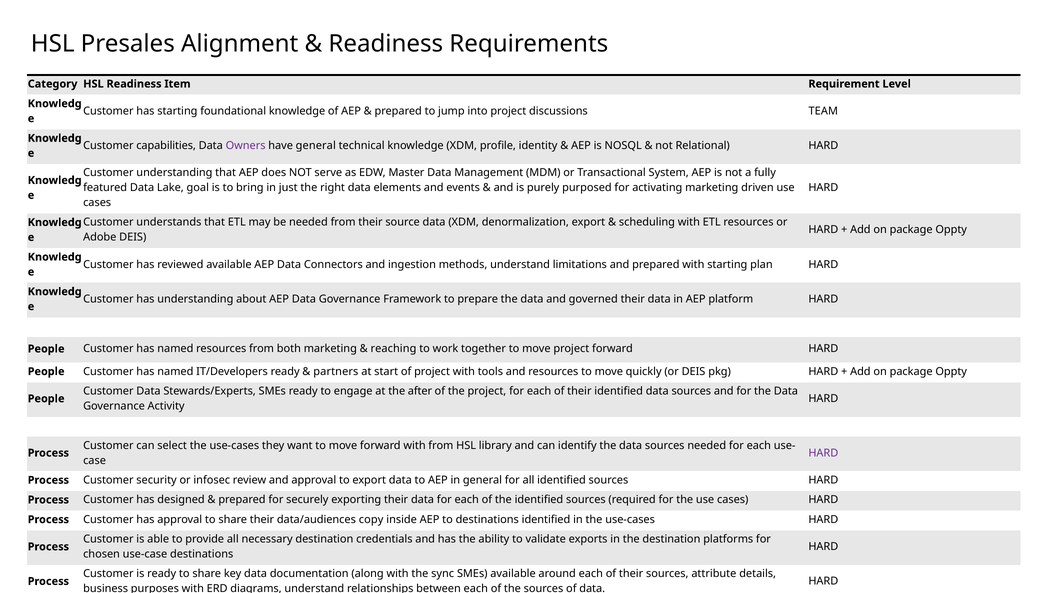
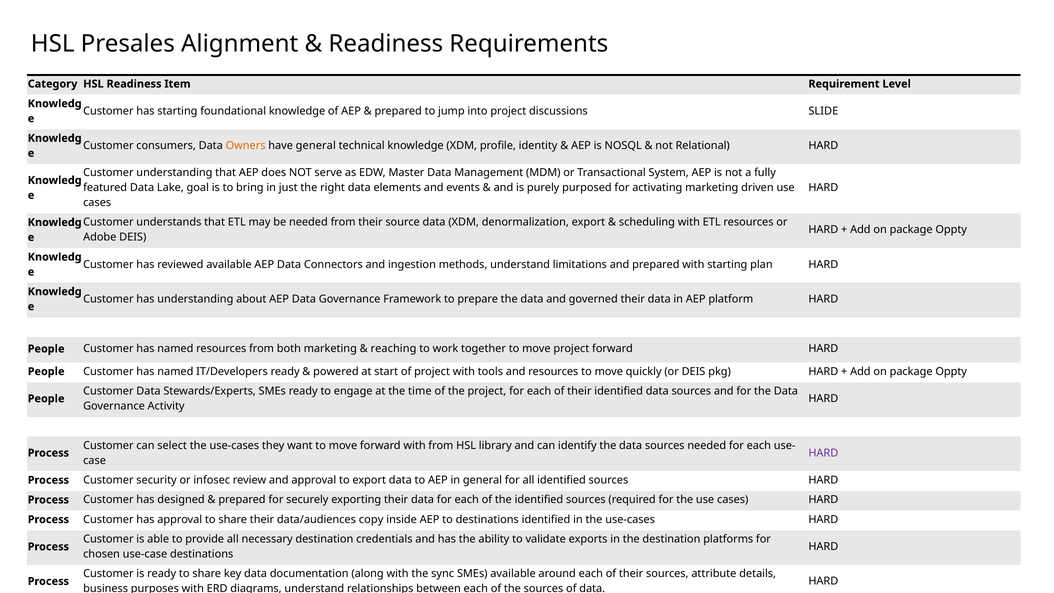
TEAM: TEAM -> SLIDE
capabilities: capabilities -> consumers
Owners colour: purple -> orange
partners: partners -> powered
after: after -> time
